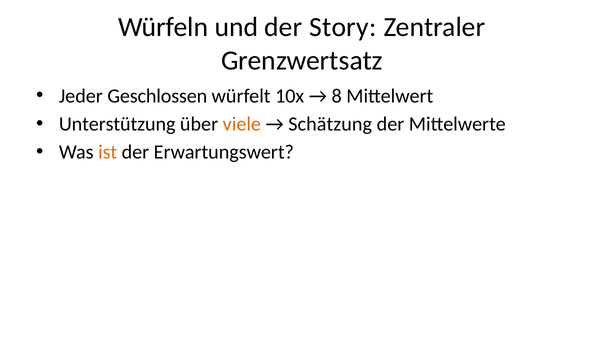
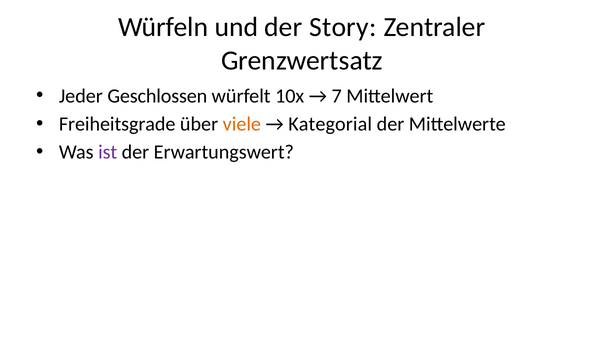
8: 8 -> 7
Unterstützung: Unterstützung -> Freiheitsgrade
Schätzung: Schätzung -> Kategorial
ist colour: orange -> purple
